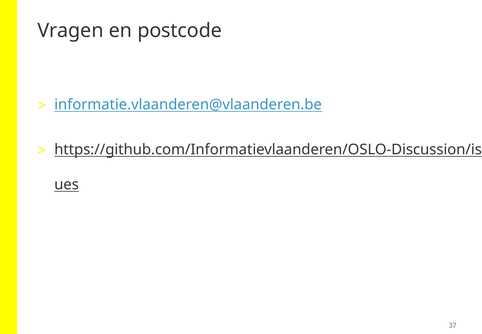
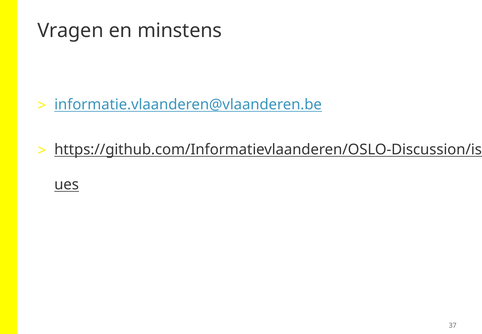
postcode: postcode -> minstens
